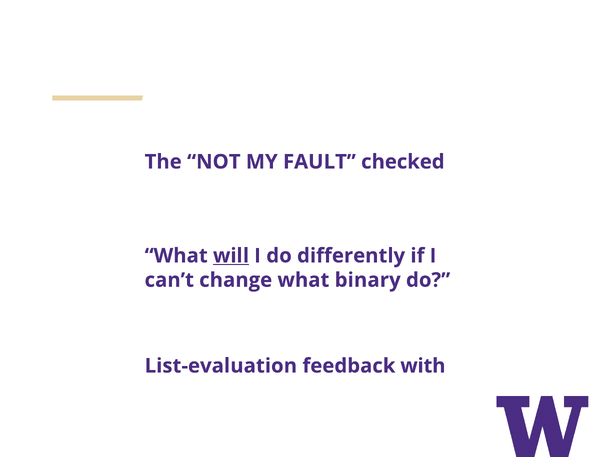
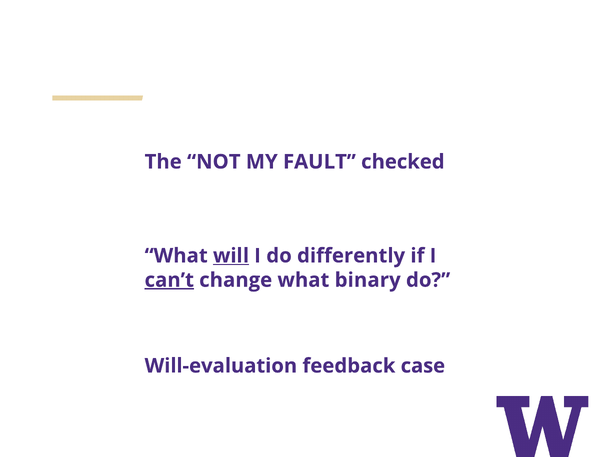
can’t underline: none -> present
List-evaluation: List-evaluation -> Will-evaluation
with: with -> case
